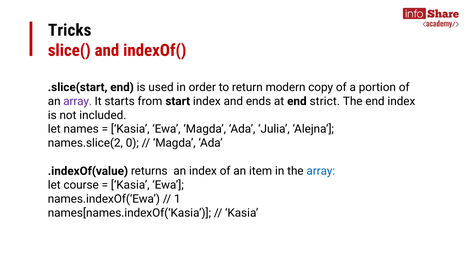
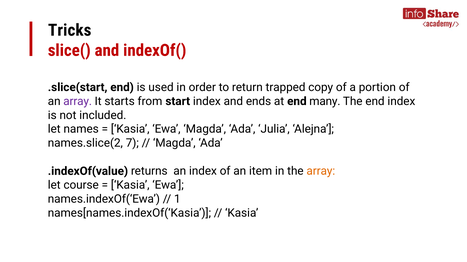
modern: modern -> trapped
strict: strict -> many
0: 0 -> 7
array at (321, 172) colour: blue -> orange
